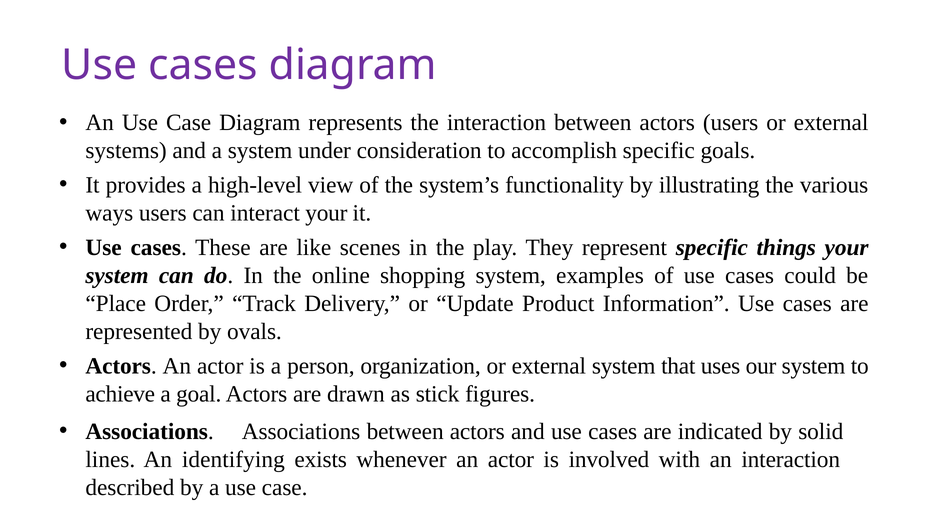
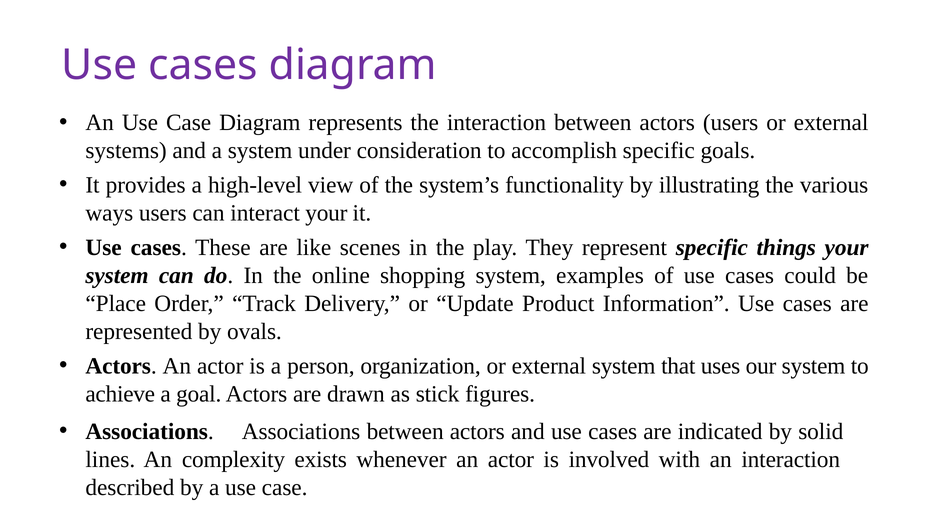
identifying: identifying -> complexity
